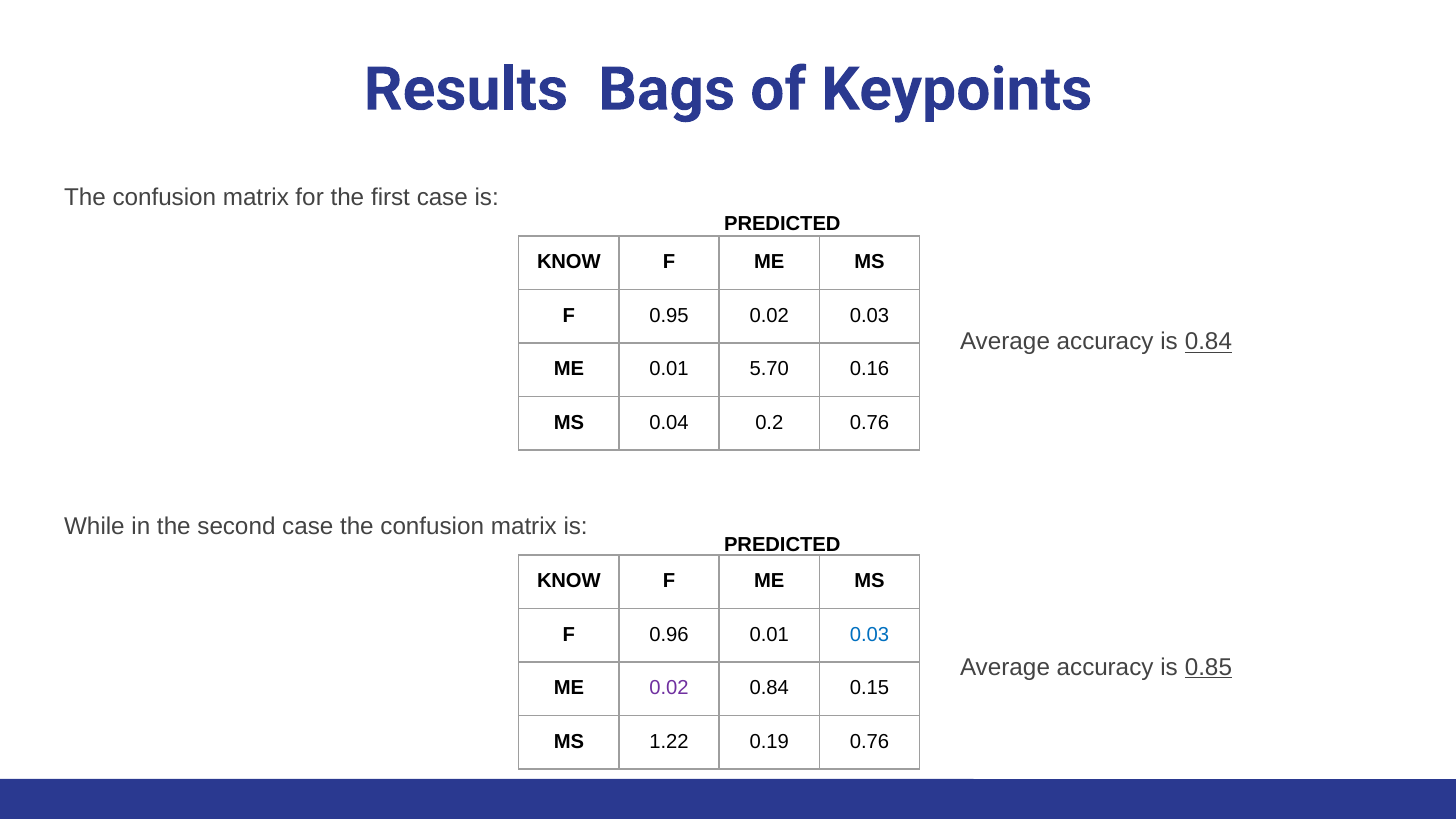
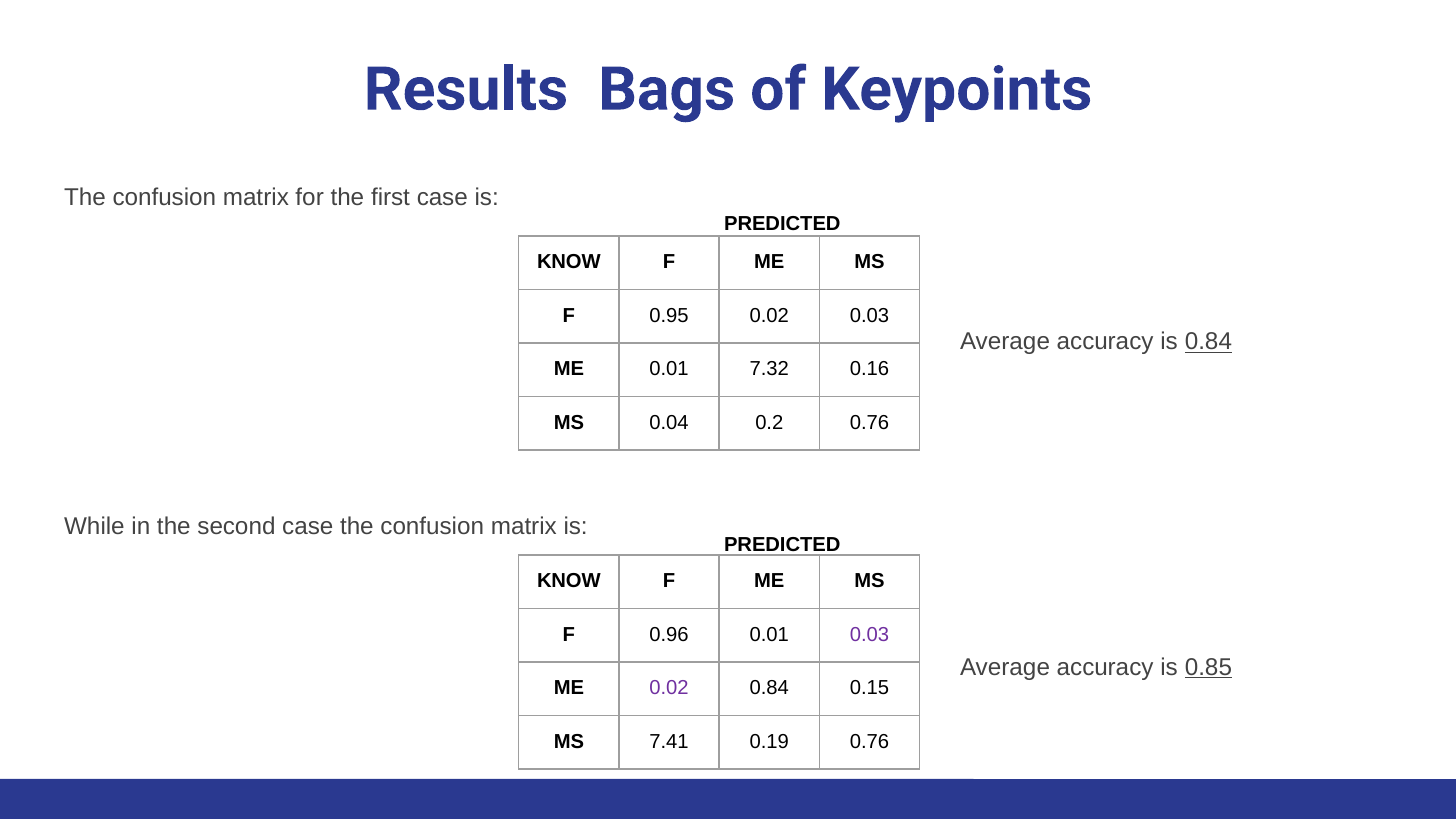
5.70: 5.70 -> 7.32
0.03 at (869, 635) colour: blue -> purple
1.22: 1.22 -> 7.41
